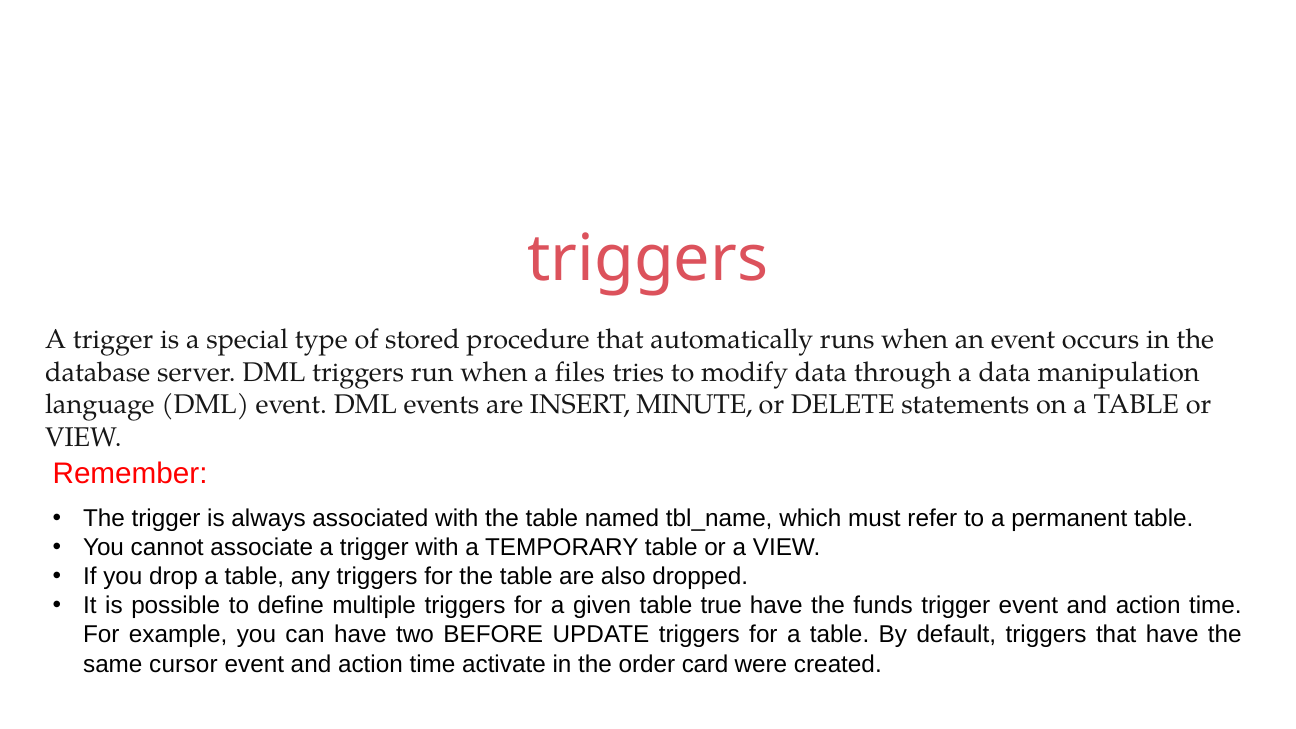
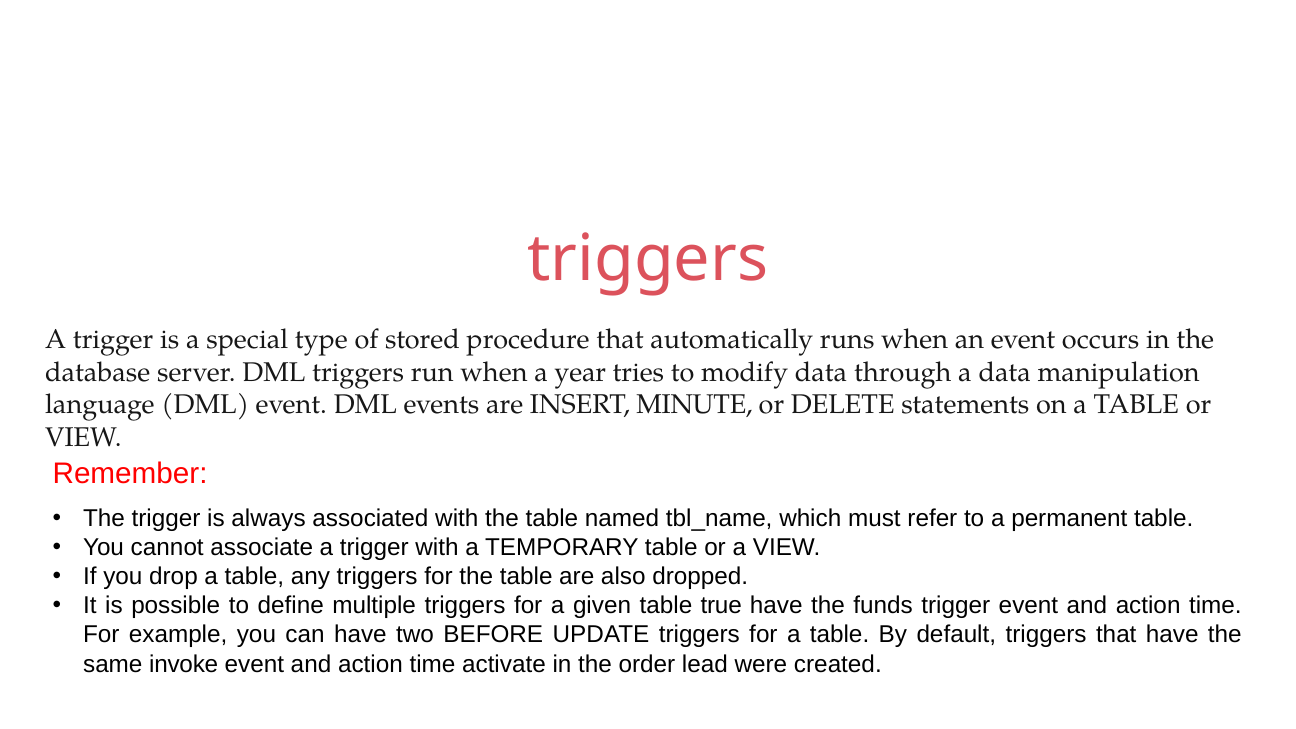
files: files -> year
cursor: cursor -> invoke
card: card -> lead
